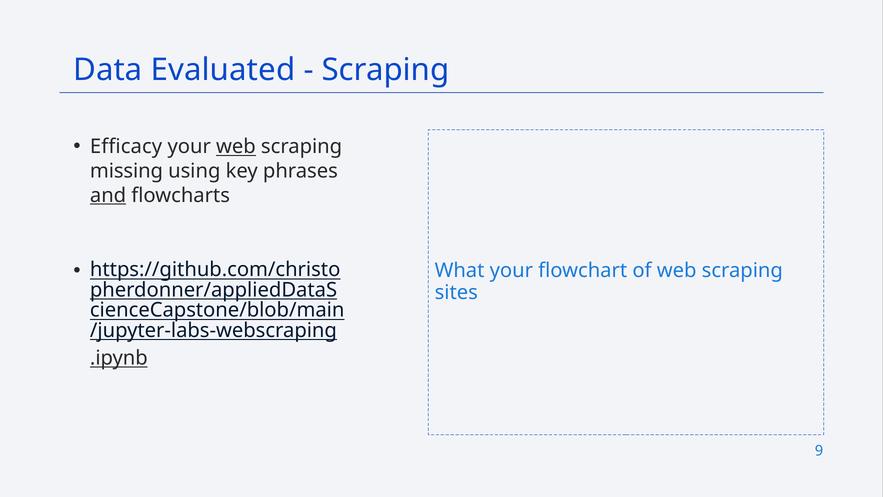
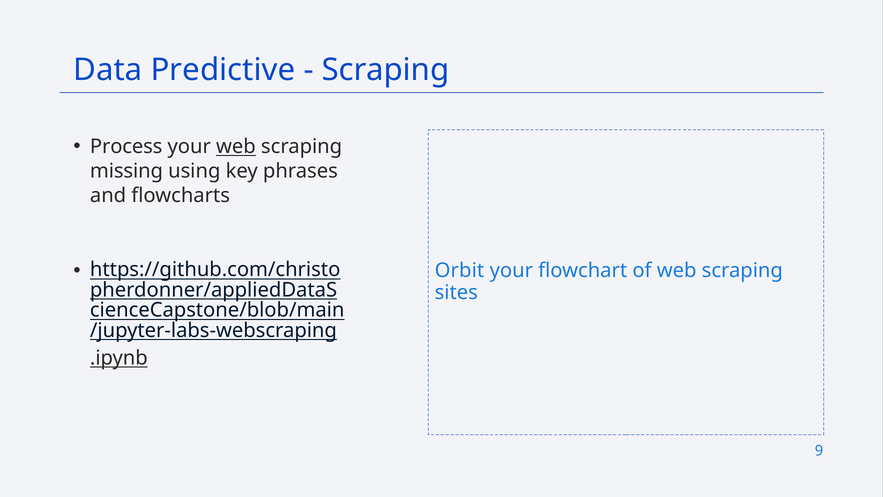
Evaluated: Evaluated -> Predictive
Efficacy: Efficacy -> Process
and underline: present -> none
What: What -> Orbit
